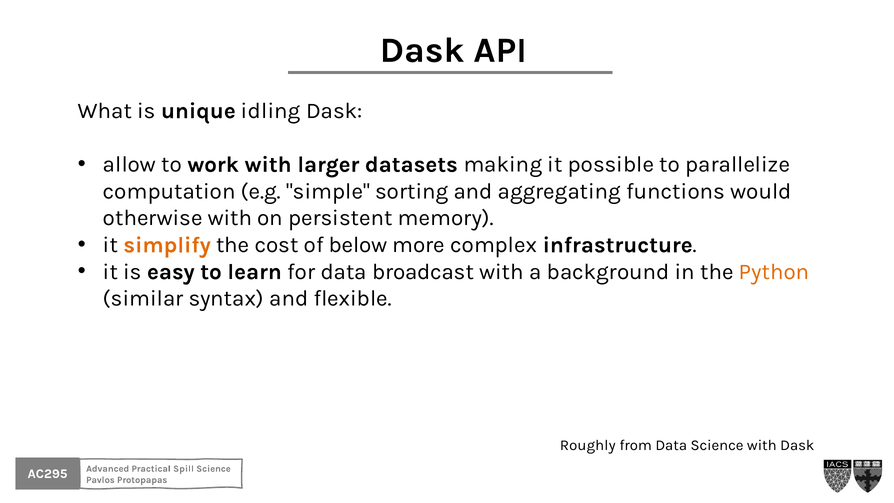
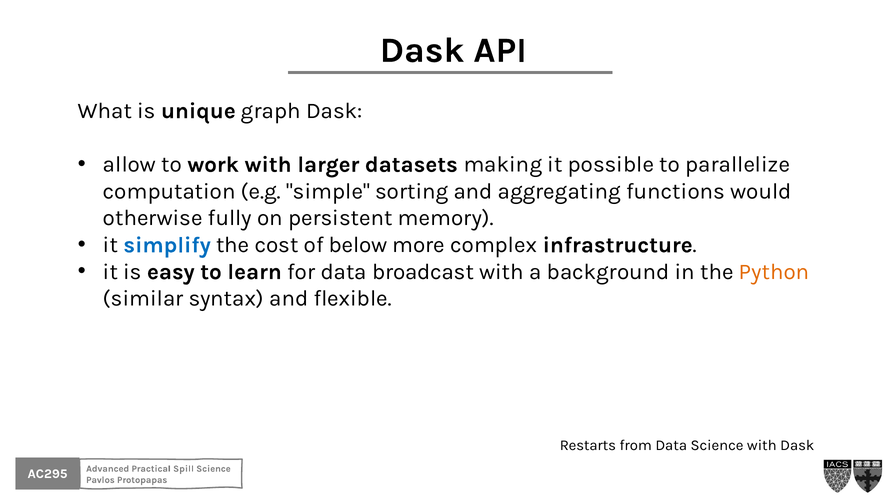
idling: idling -> graph
otherwise with: with -> fully
simplify colour: orange -> blue
Roughly: Roughly -> Restarts
